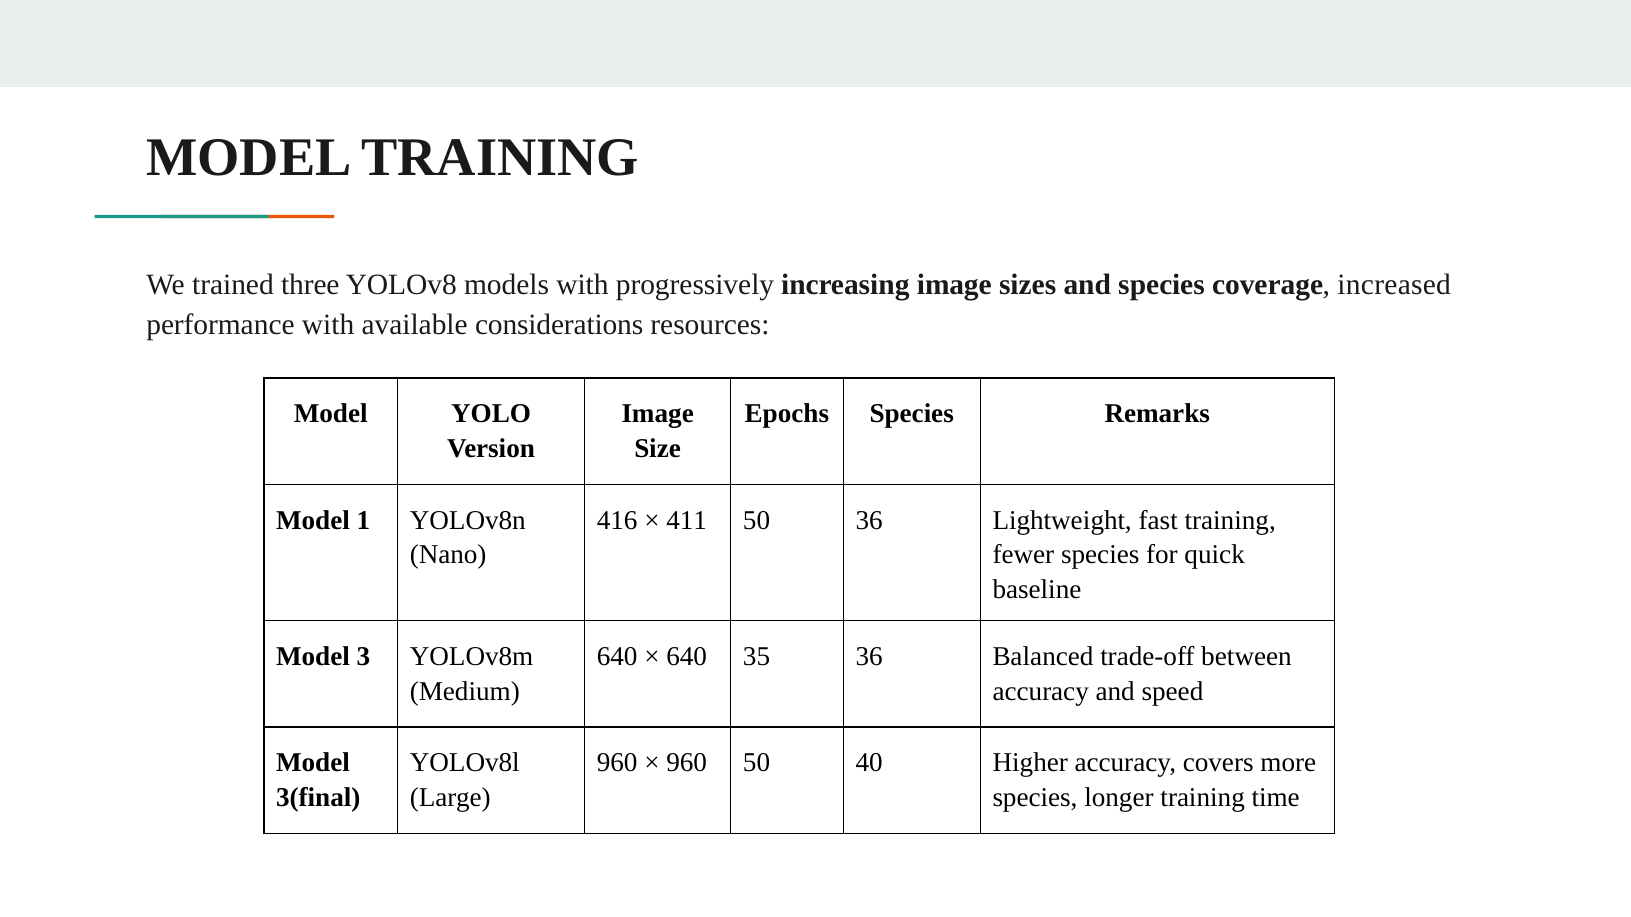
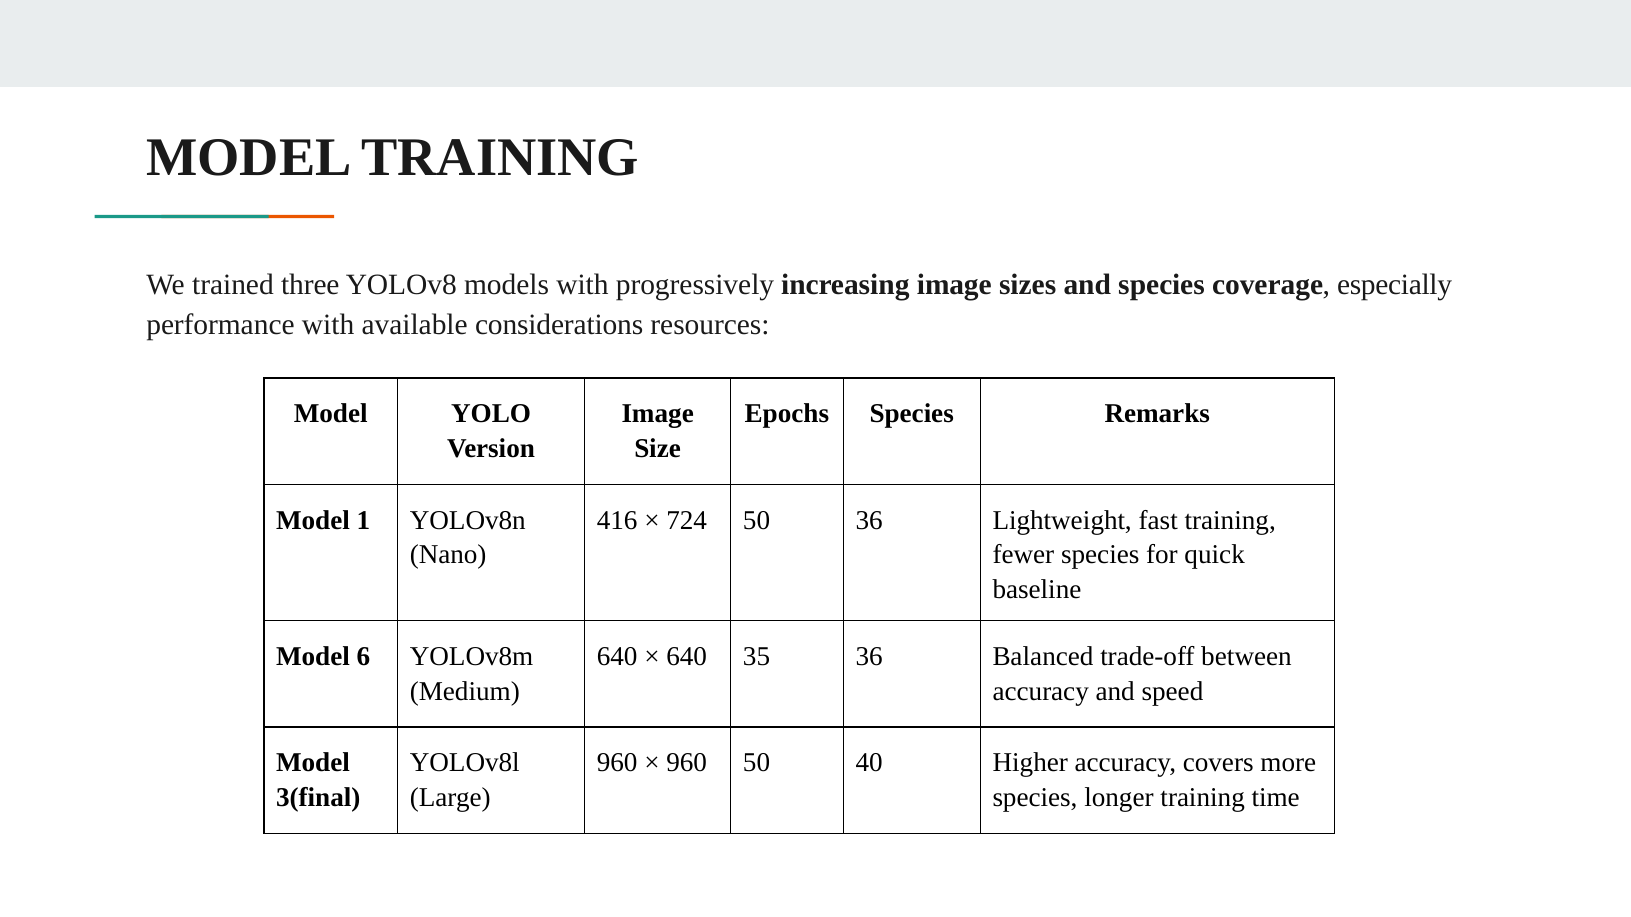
increased: increased -> especially
411: 411 -> 724
3: 3 -> 6
